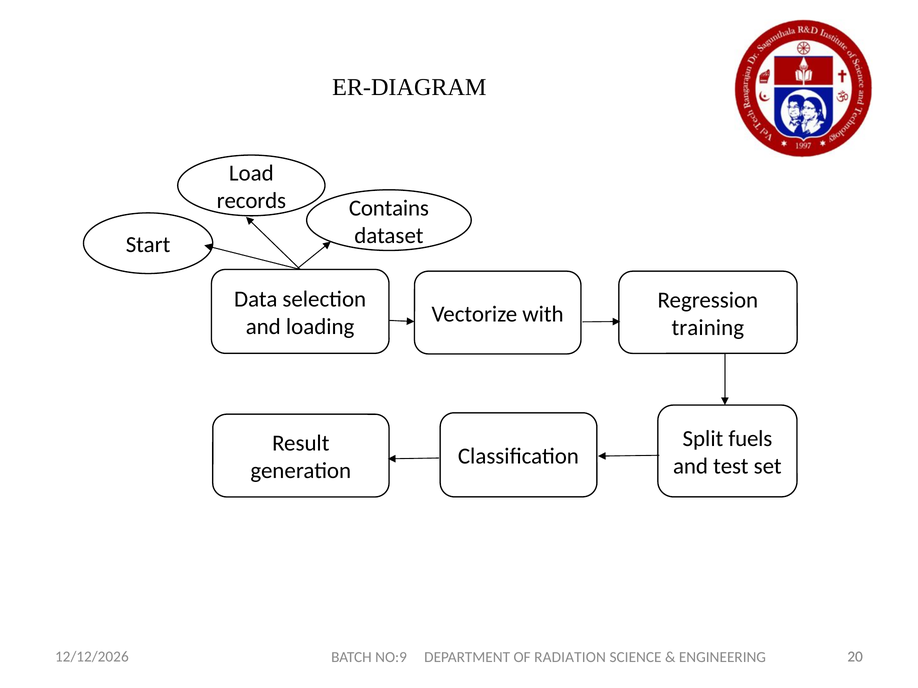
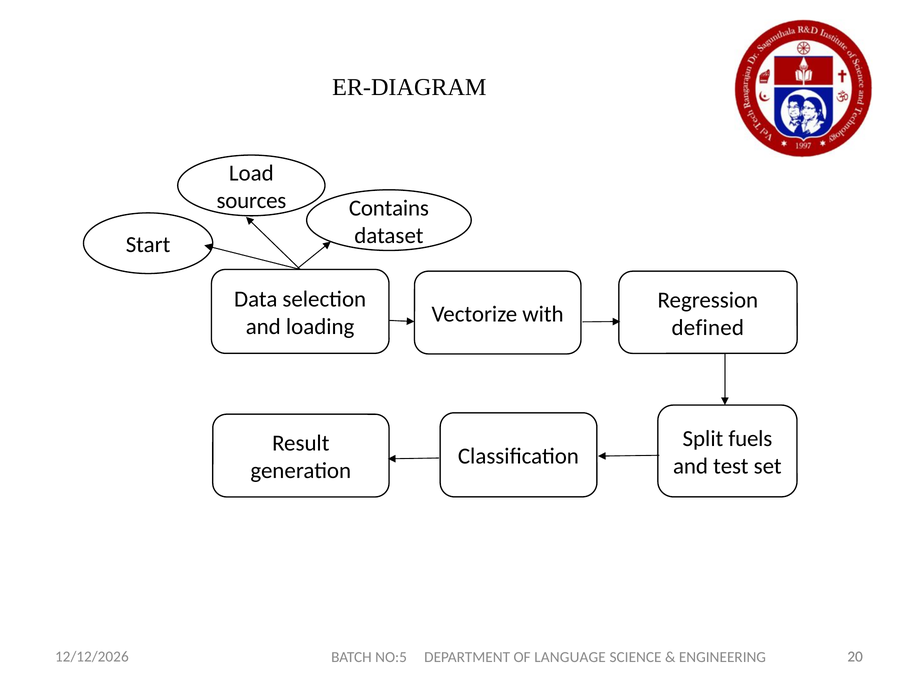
records: records -> sources
training: training -> defined
NO:9: NO:9 -> NO:5
RADIATION: RADIATION -> LANGUAGE
